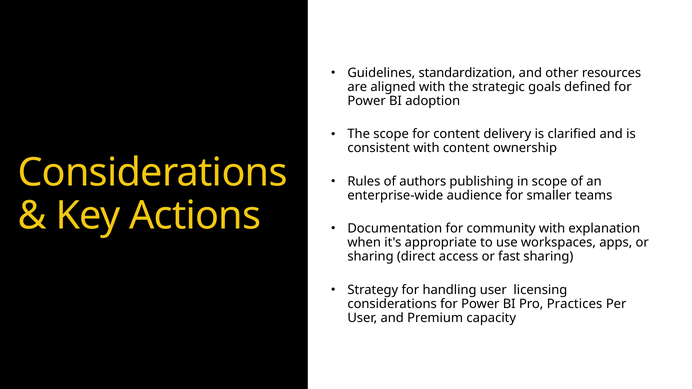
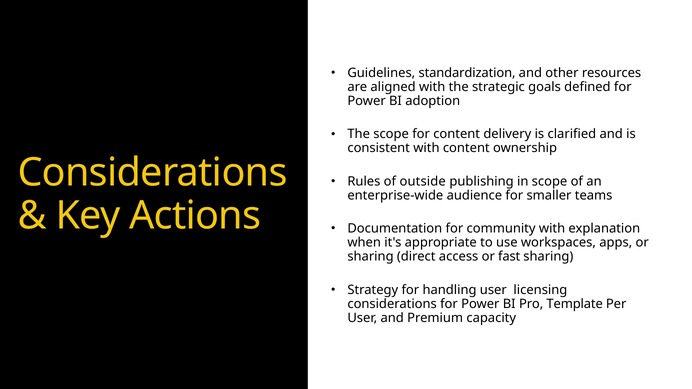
authors: authors -> outside
Practices: Practices -> Template
